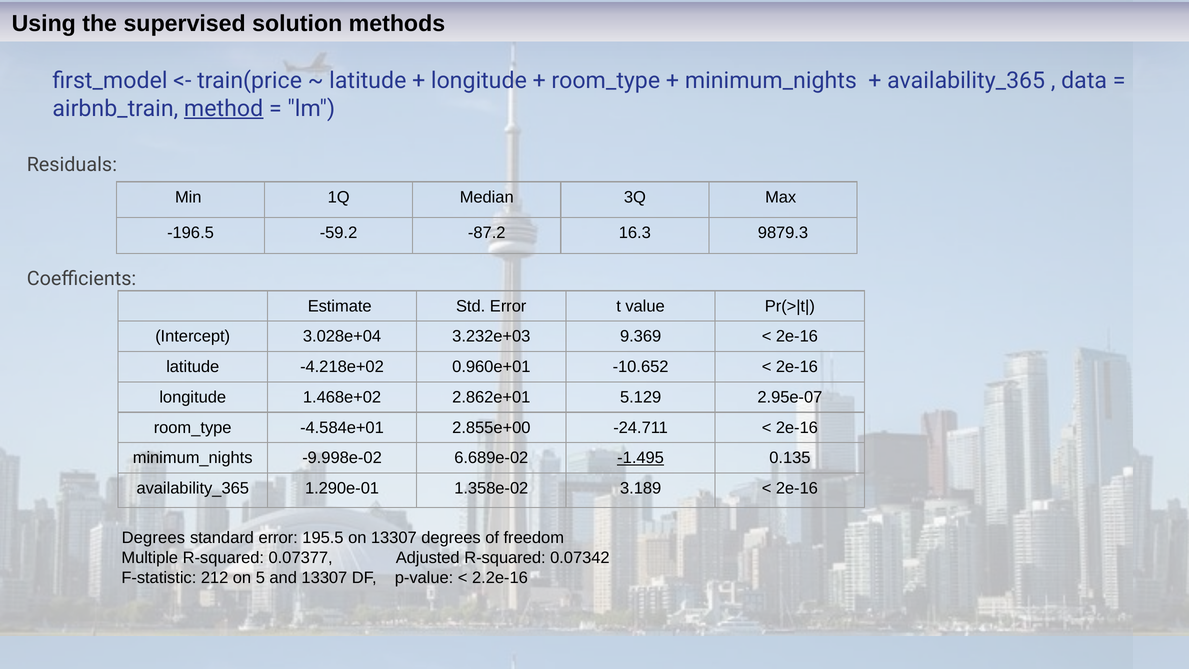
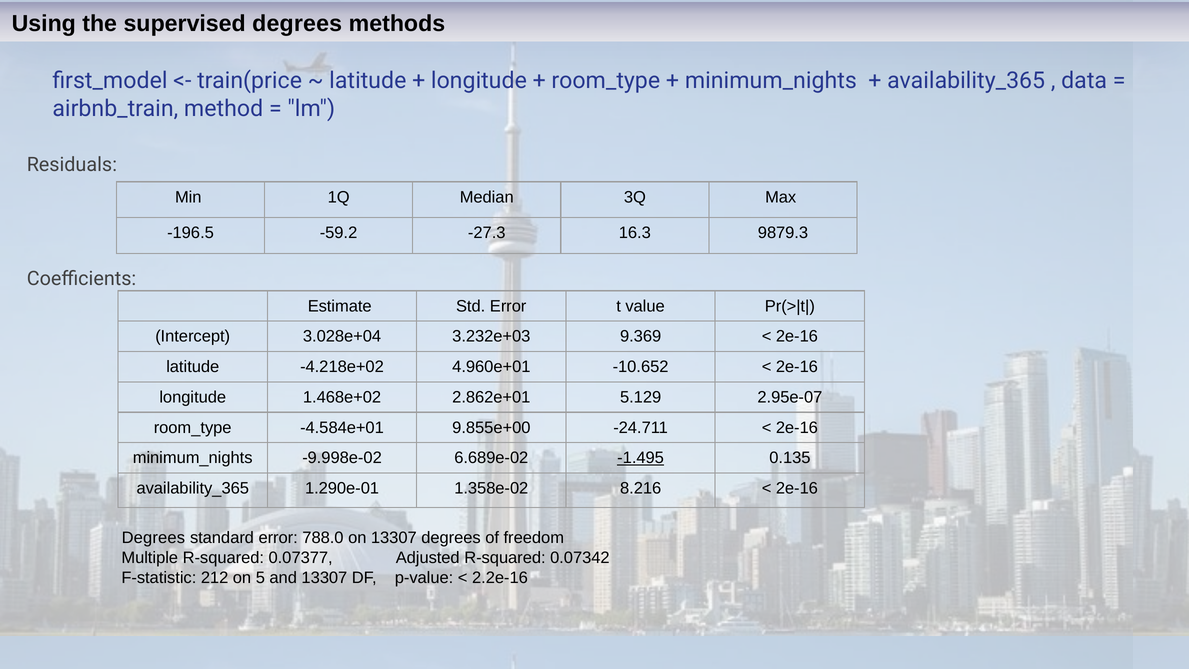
supervised solution: solution -> degrees
method underline: present -> none
-87.2: -87.2 -> -27.3
0.960e+01: 0.960e+01 -> 4.960e+01
2.855e+00: 2.855e+00 -> 9.855e+00
3.189: 3.189 -> 8.216
195.5: 195.5 -> 788.0
